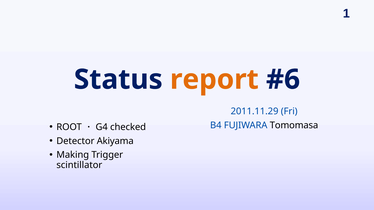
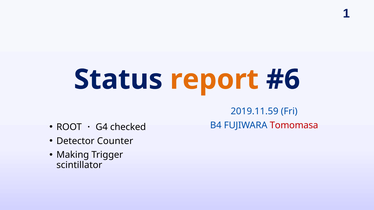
2011.11.29: 2011.11.29 -> 2019.11.59
Tomomasa colour: black -> red
Akiyama: Akiyama -> Counter
